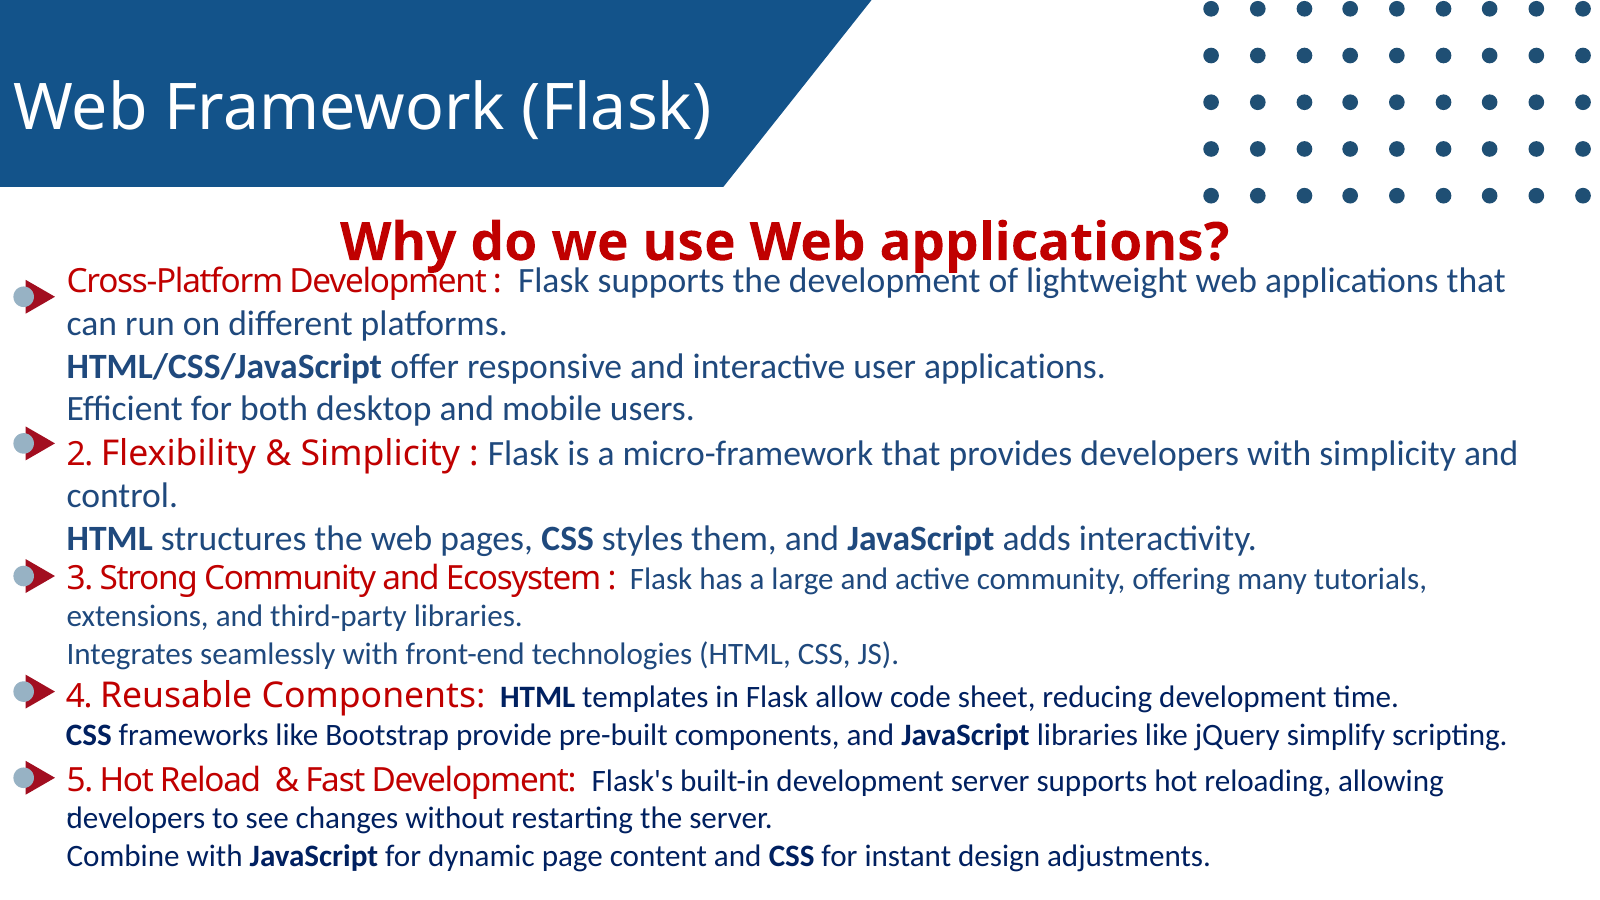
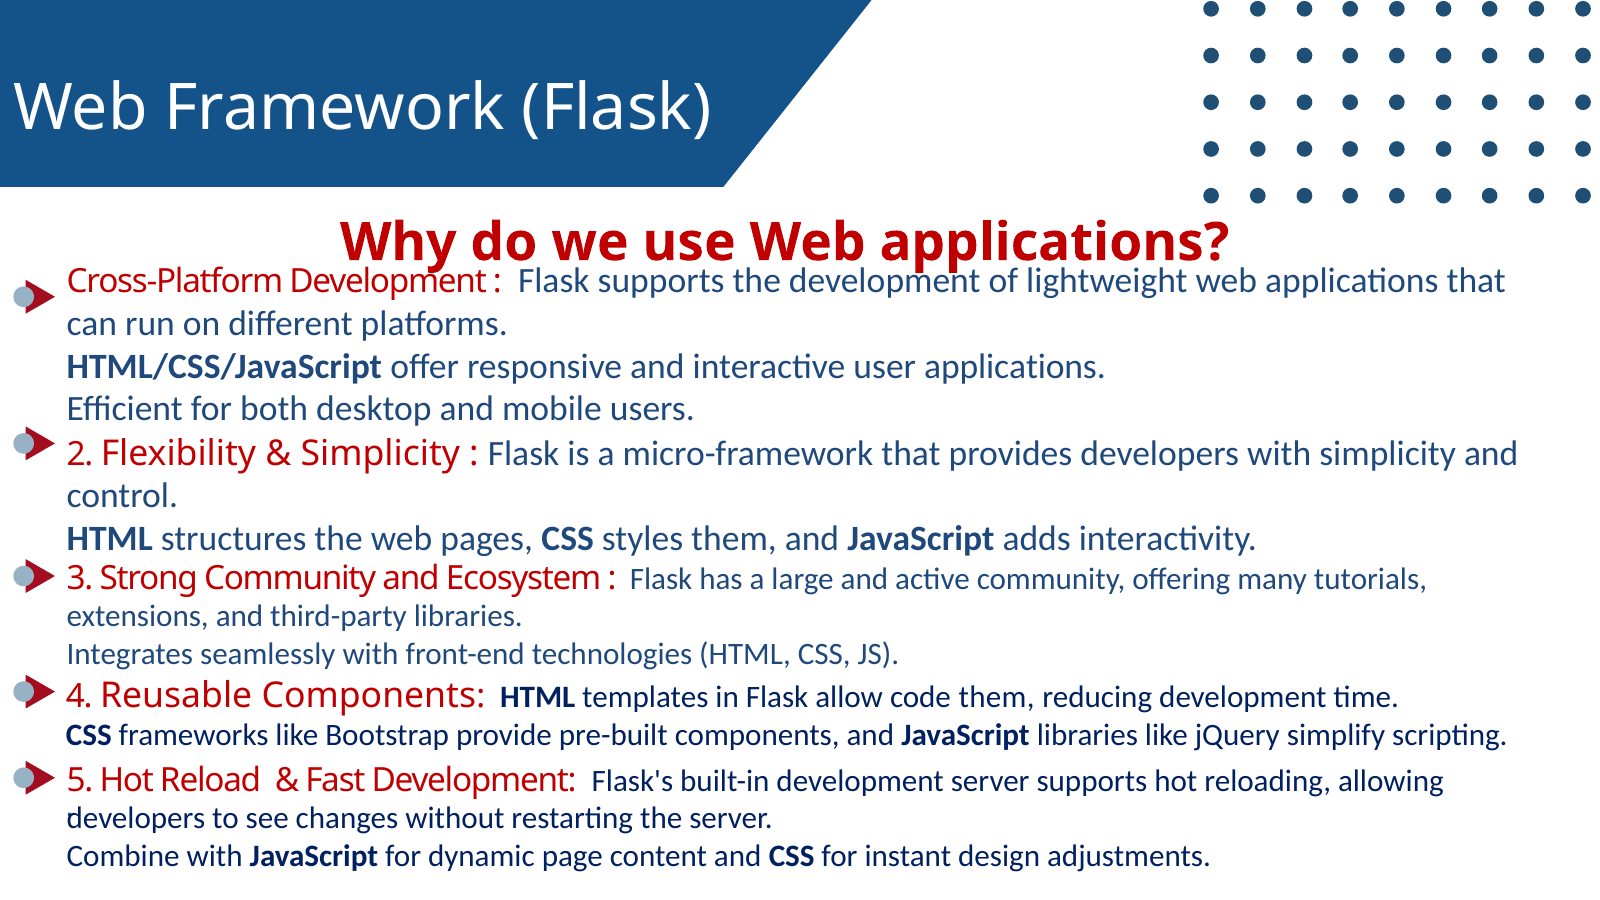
code sheet: sheet -> them
